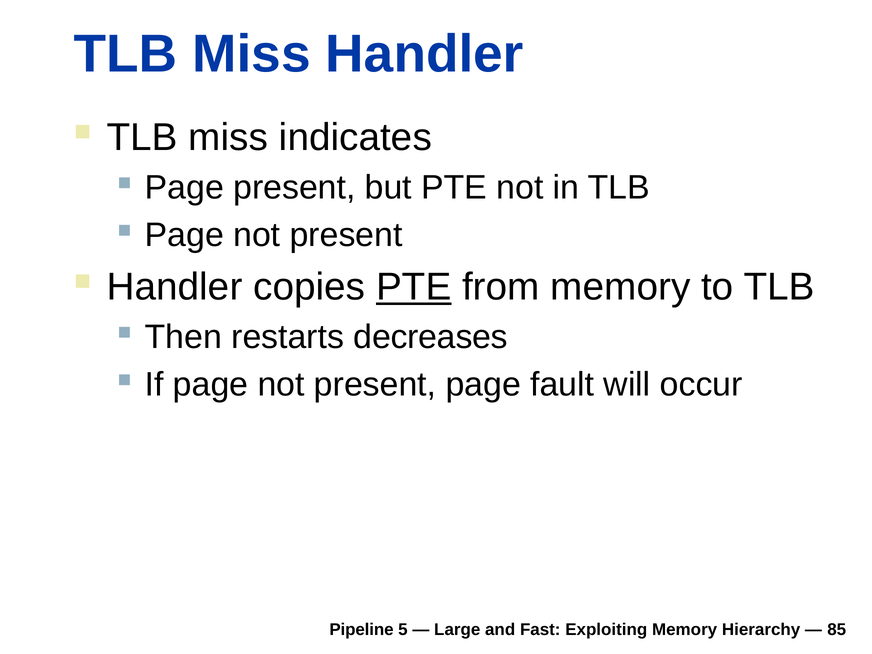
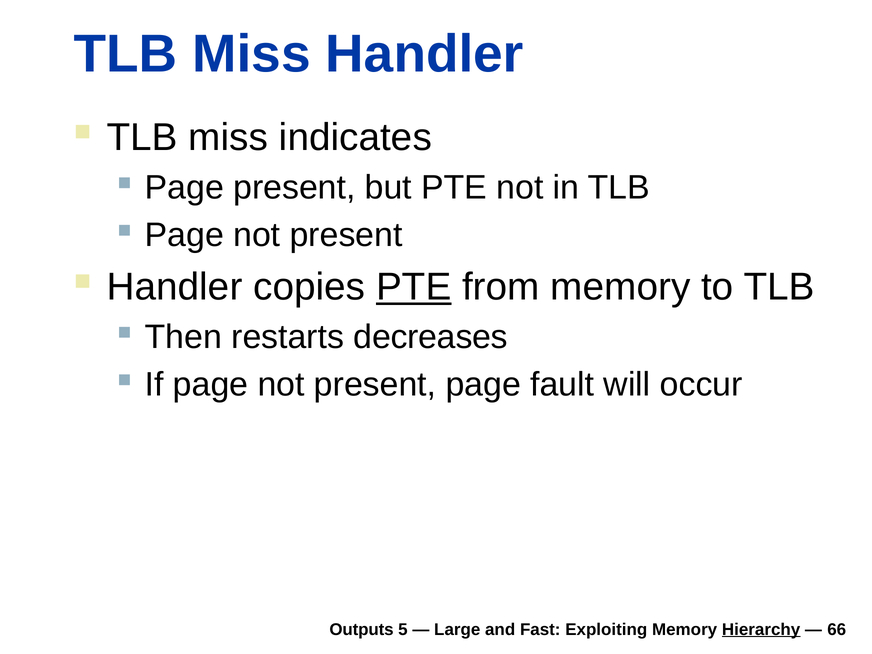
Pipeline: Pipeline -> Outputs
Hierarchy underline: none -> present
85: 85 -> 66
